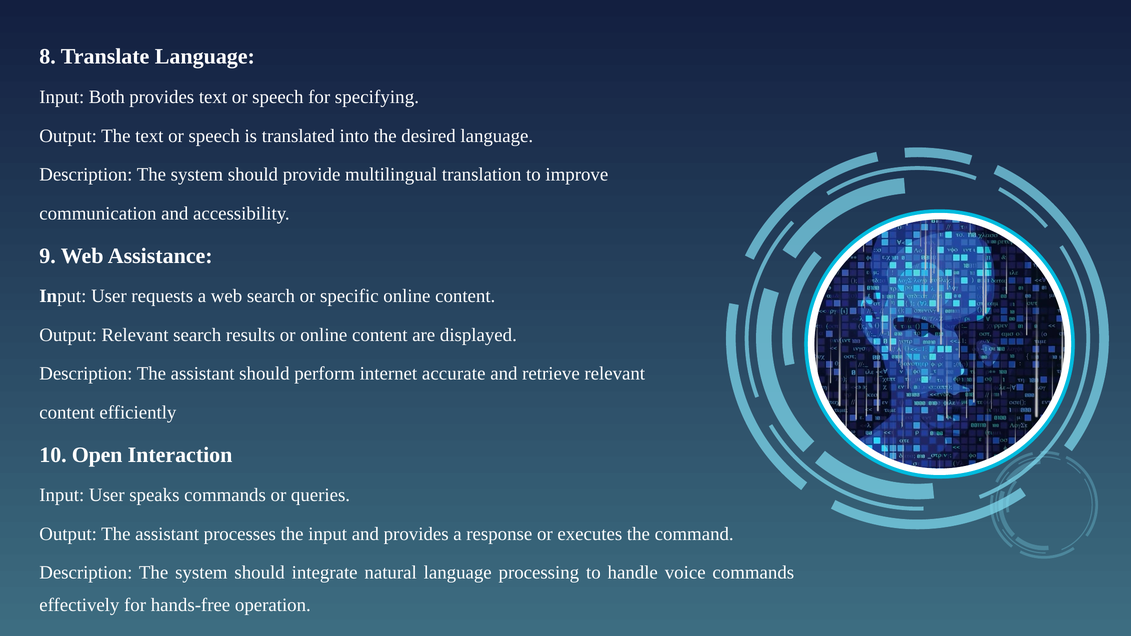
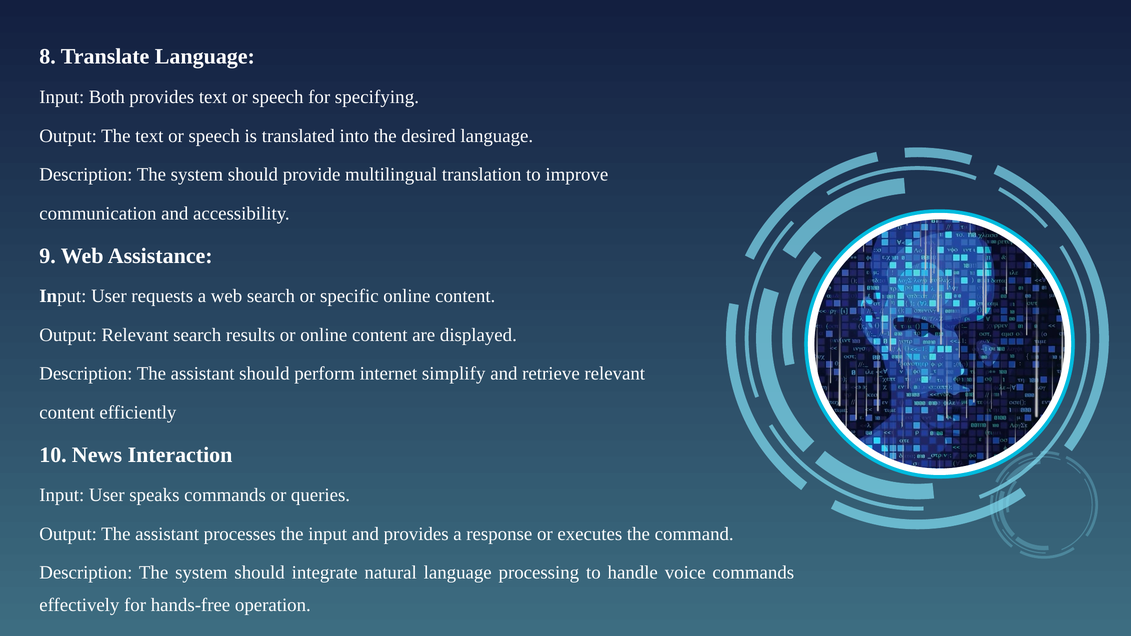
accurate: accurate -> simplify
Open: Open -> News
